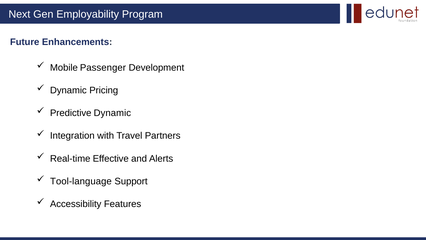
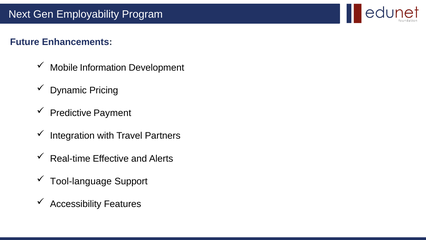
Passenger: Passenger -> Information
Predictive Dynamic: Dynamic -> Payment
